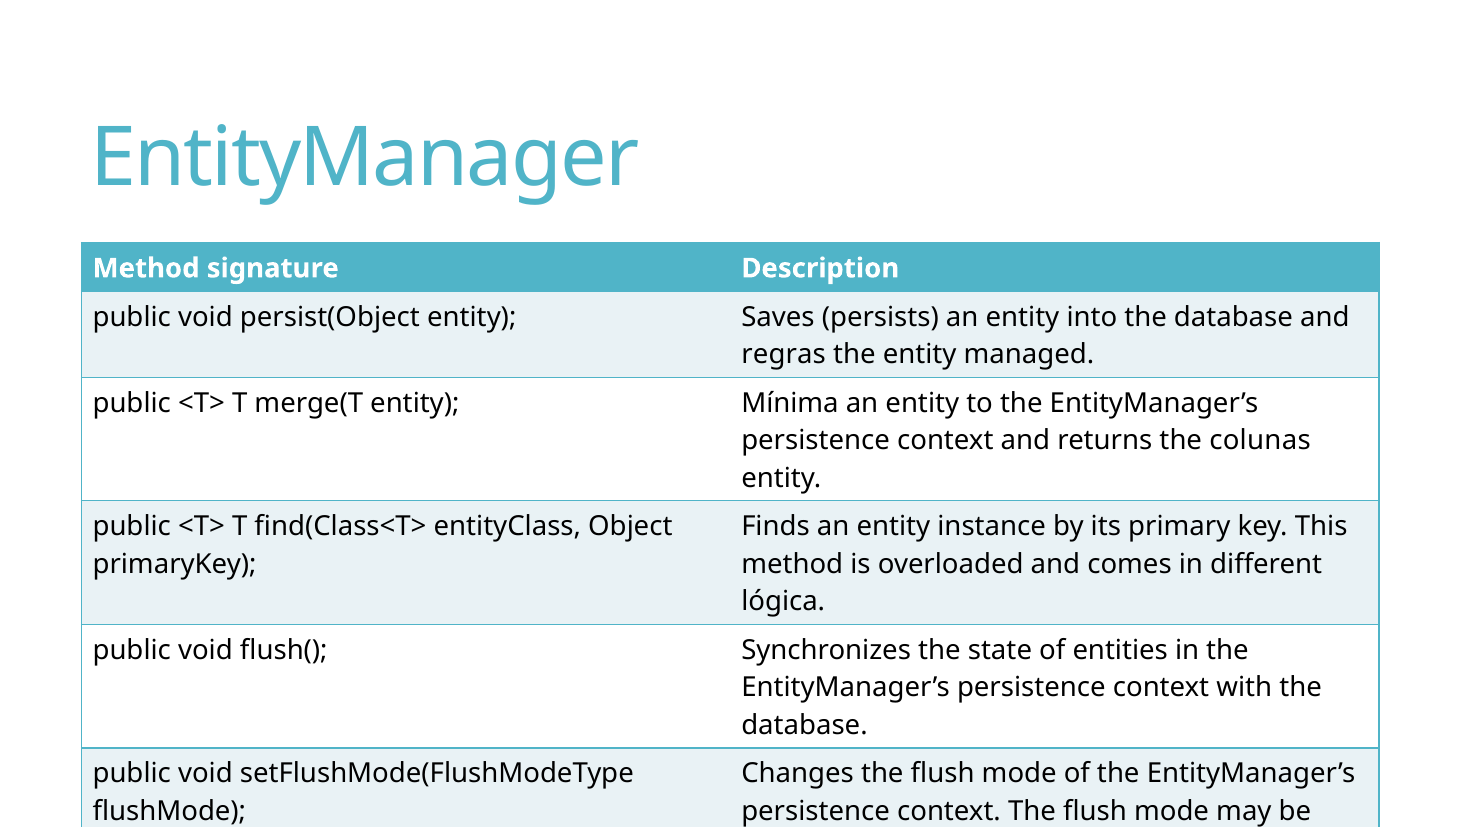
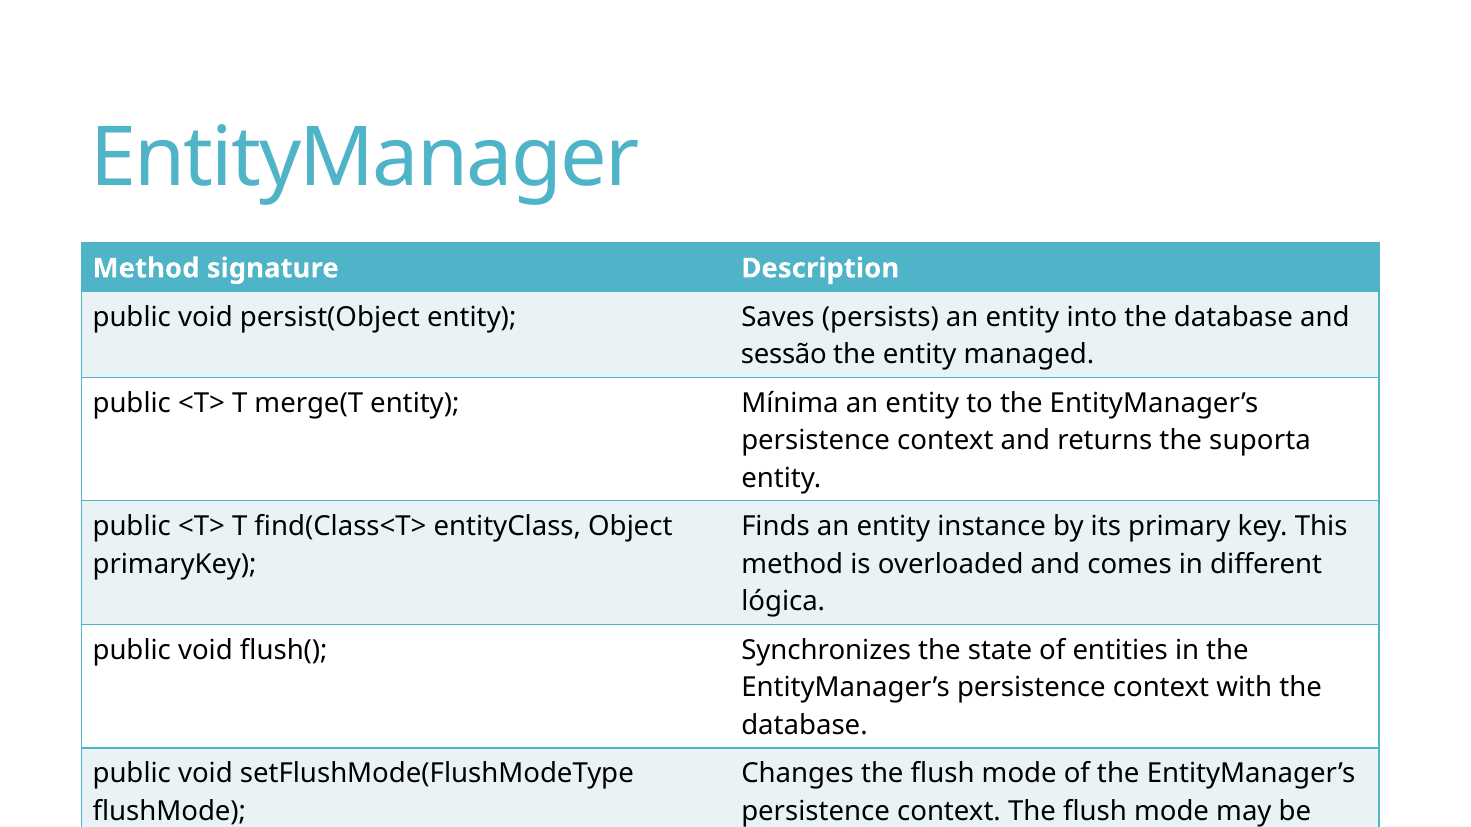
regras: regras -> sessão
colunas: colunas -> suporta
